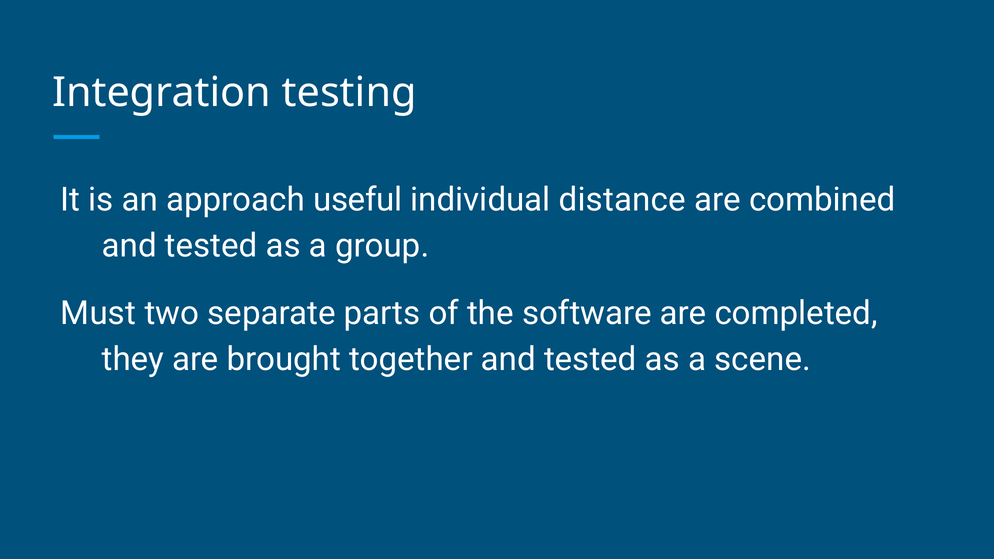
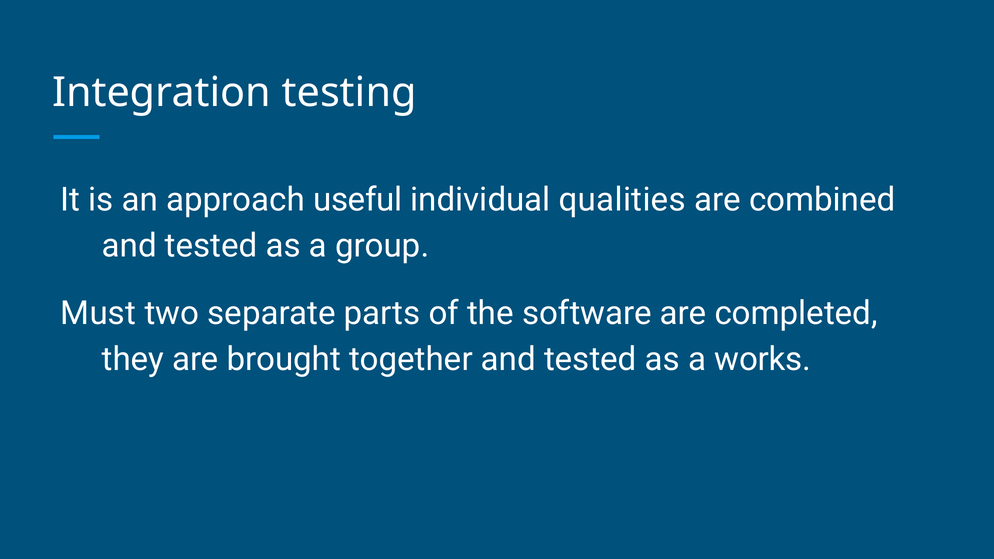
distance: distance -> qualities
scene: scene -> works
